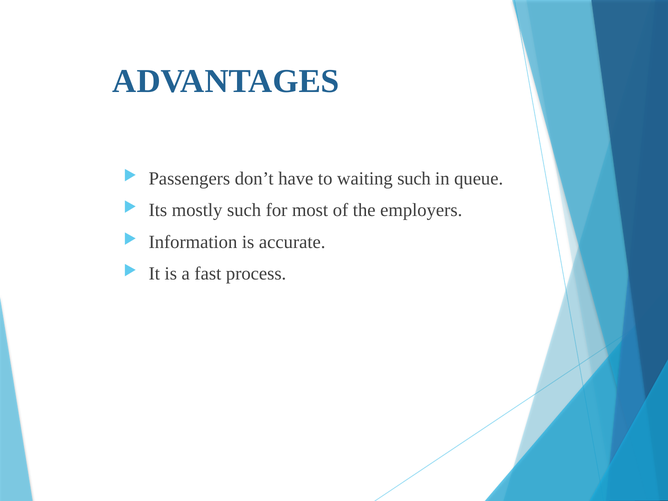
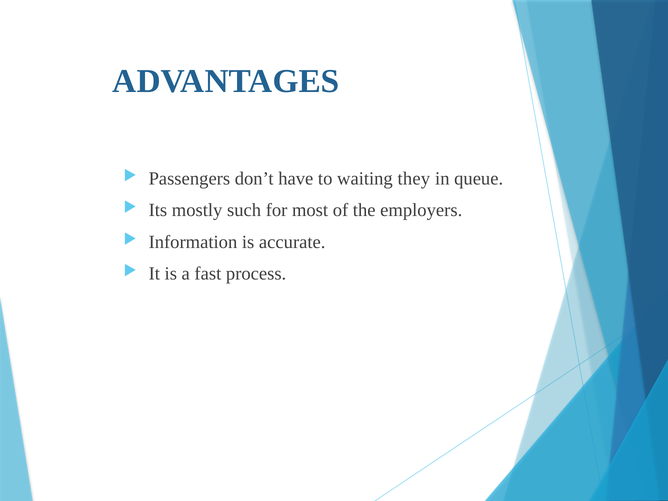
waiting such: such -> they
